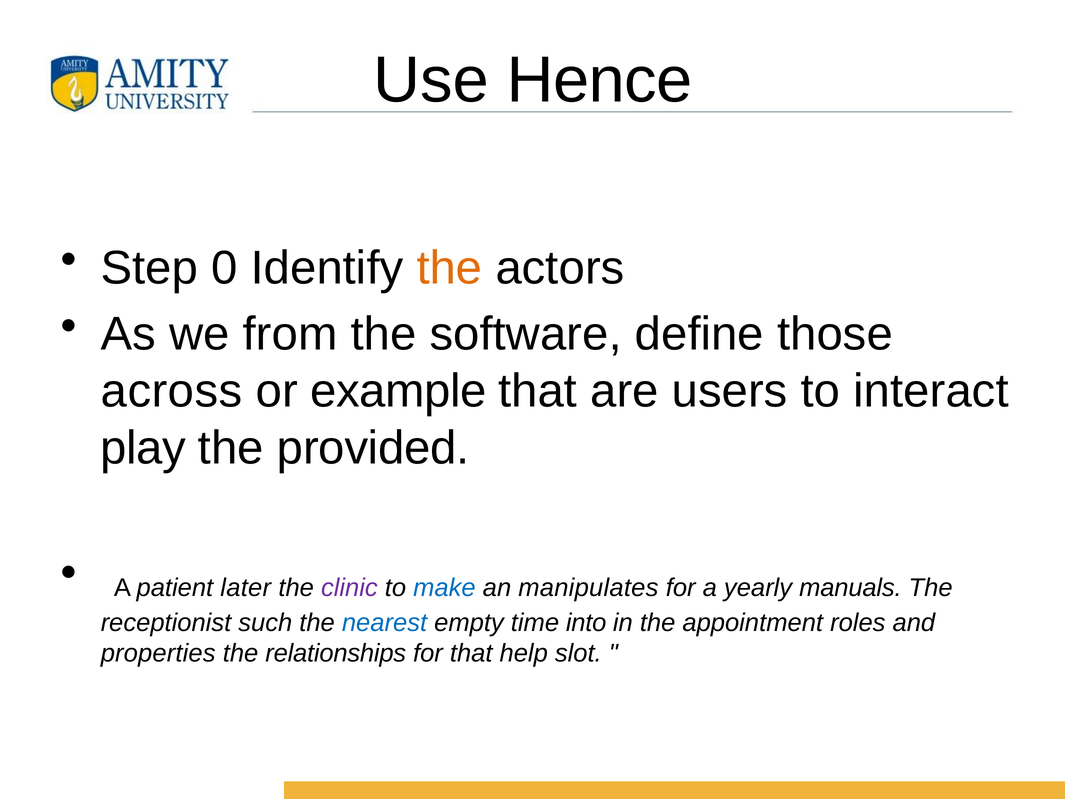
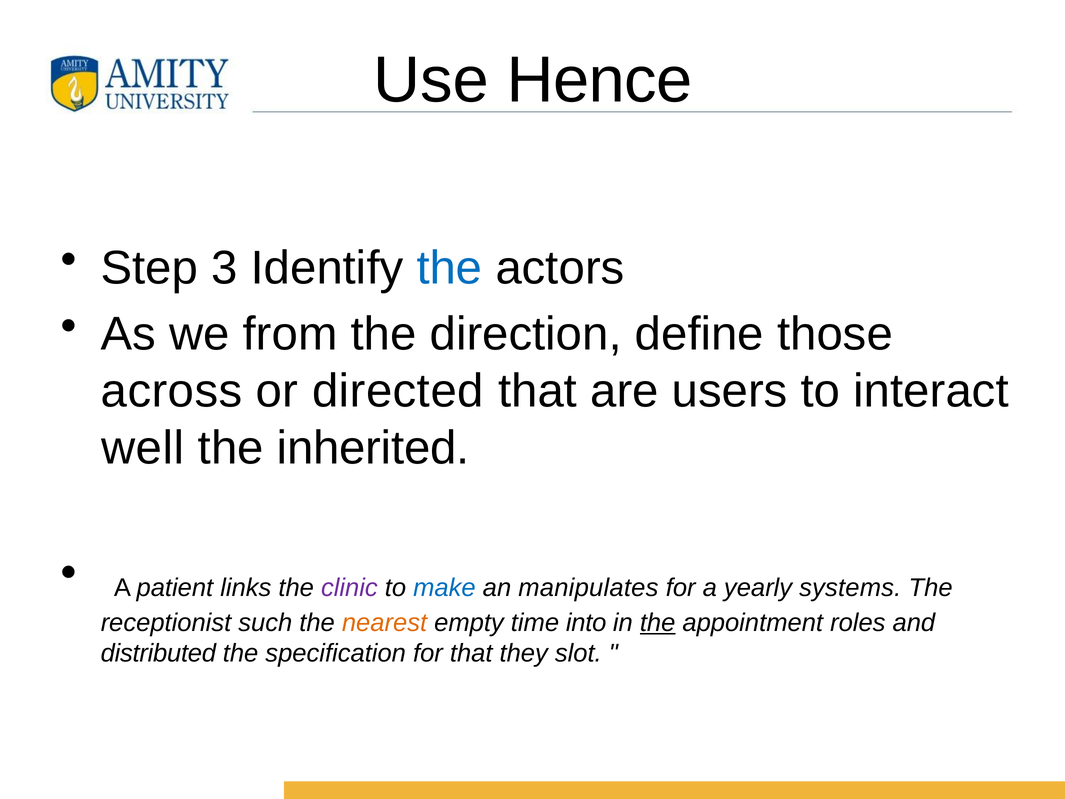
0: 0 -> 3
the at (449, 268) colour: orange -> blue
software: software -> direction
example: example -> directed
play: play -> well
provided: provided -> inherited
later: later -> links
manuals: manuals -> systems
nearest colour: blue -> orange
the at (658, 623) underline: none -> present
properties: properties -> distributed
relationships: relationships -> specification
help: help -> they
